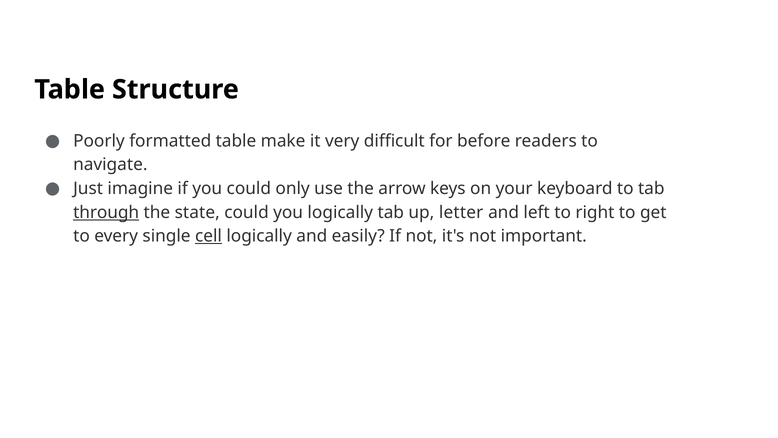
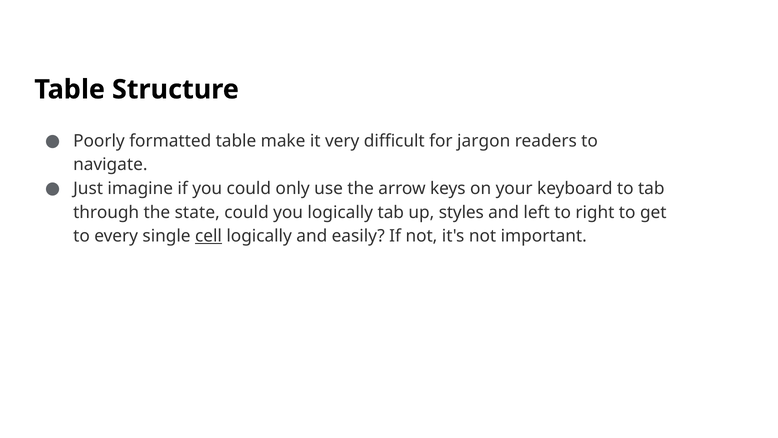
before: before -> jargon
through underline: present -> none
letter: letter -> styles
